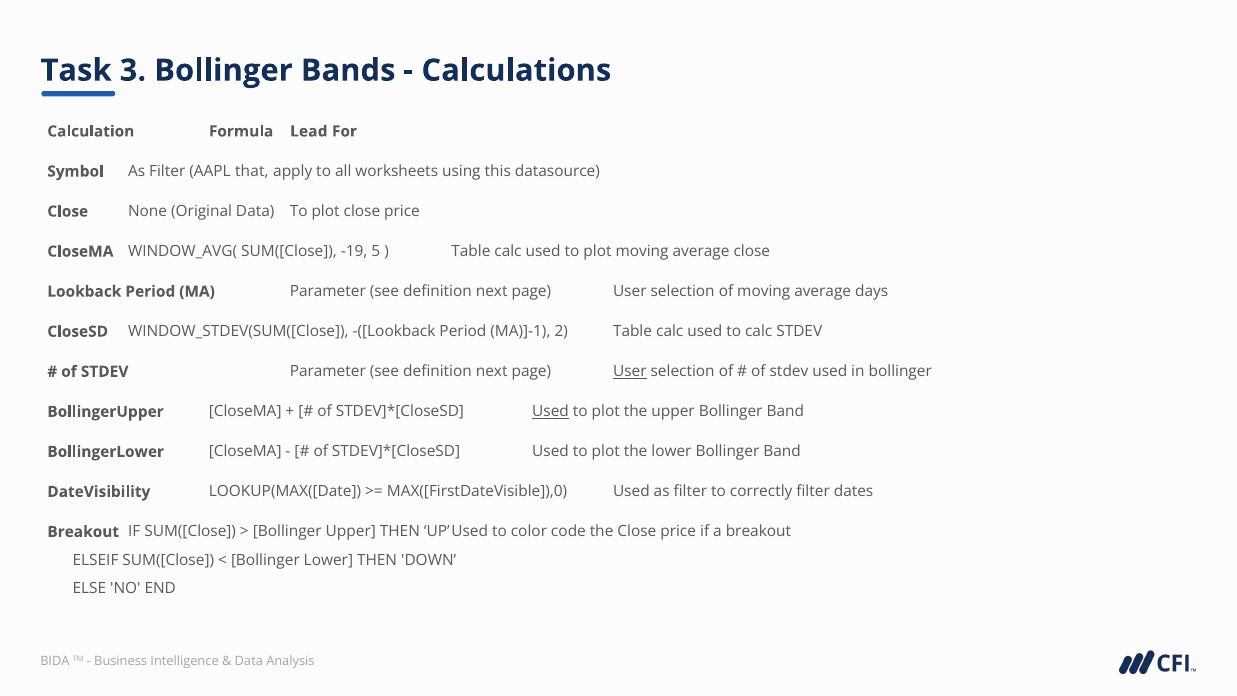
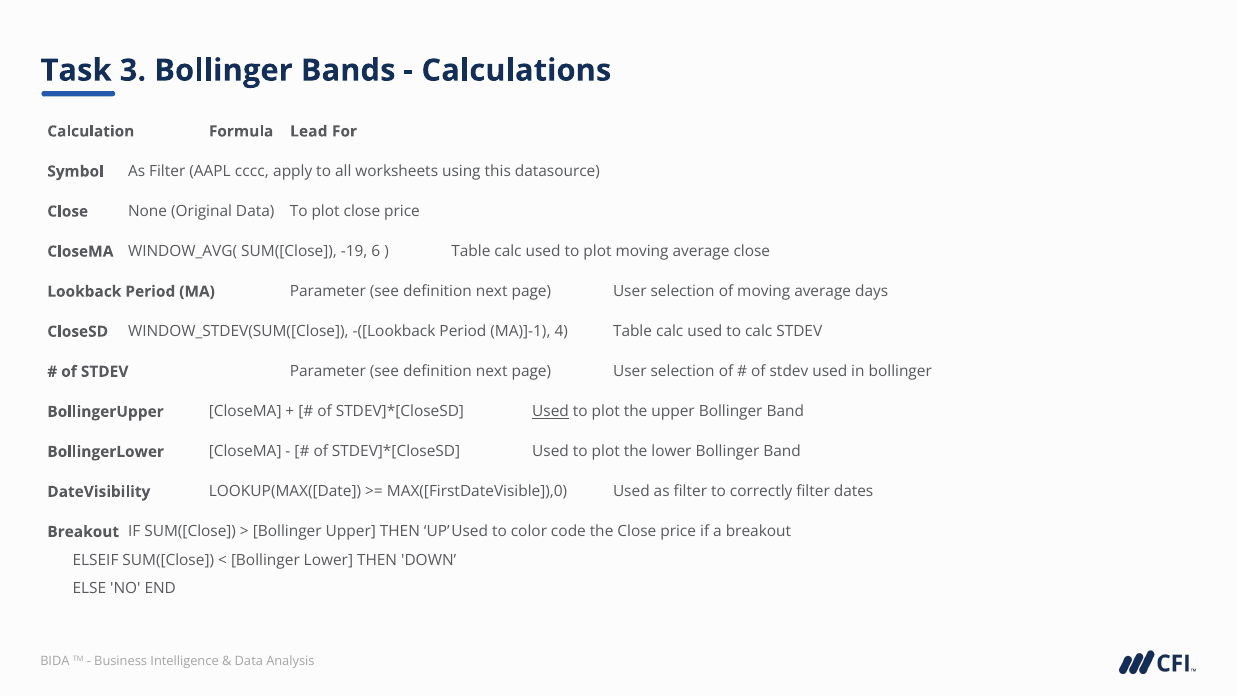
that: that -> cccc
5: 5 -> 6
2: 2 -> 4
User at (630, 372) underline: present -> none
